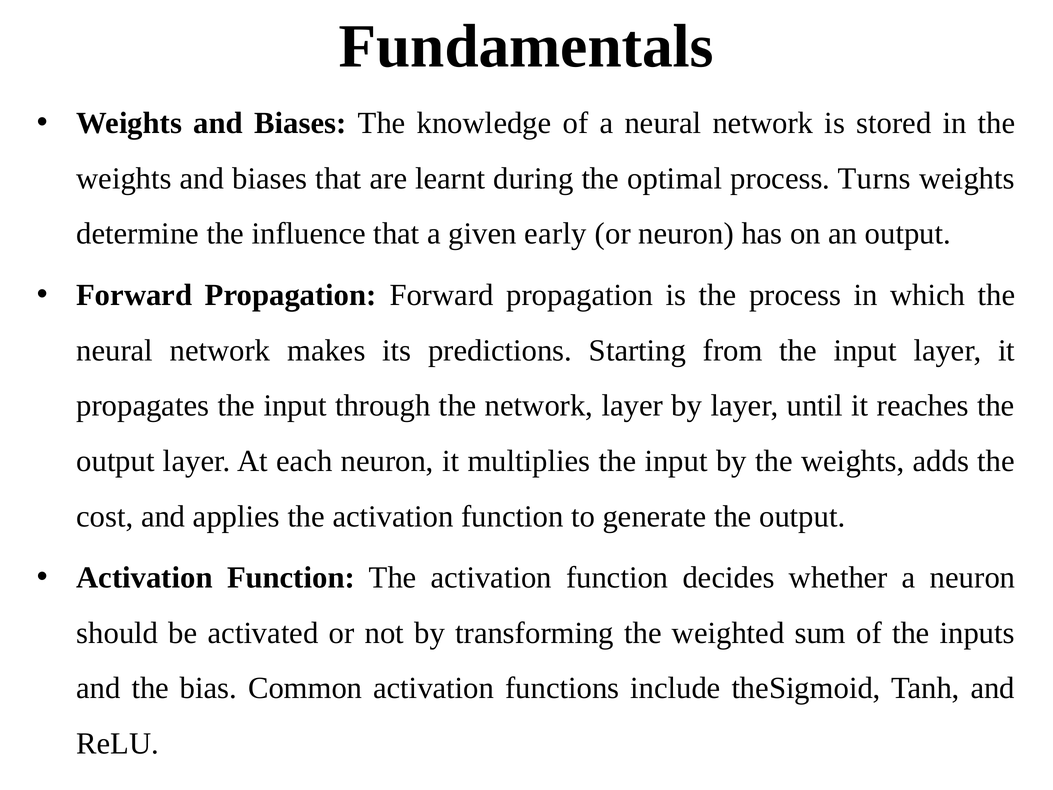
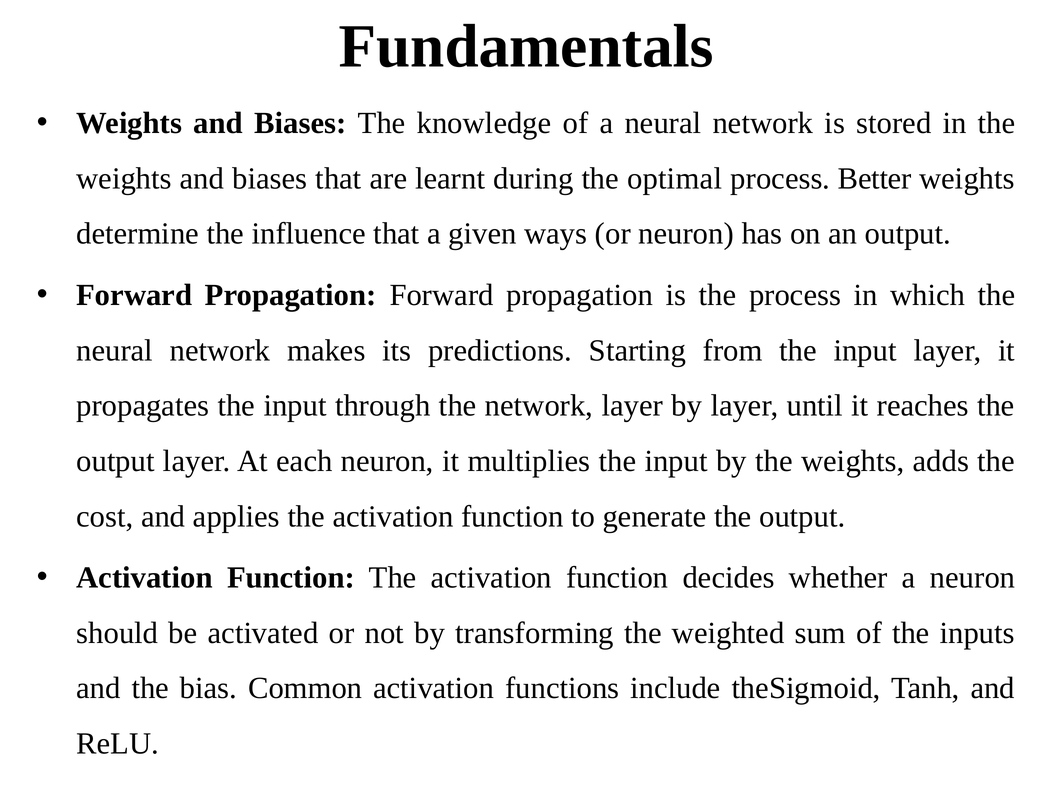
Turns: Turns -> Better
early: early -> ways
